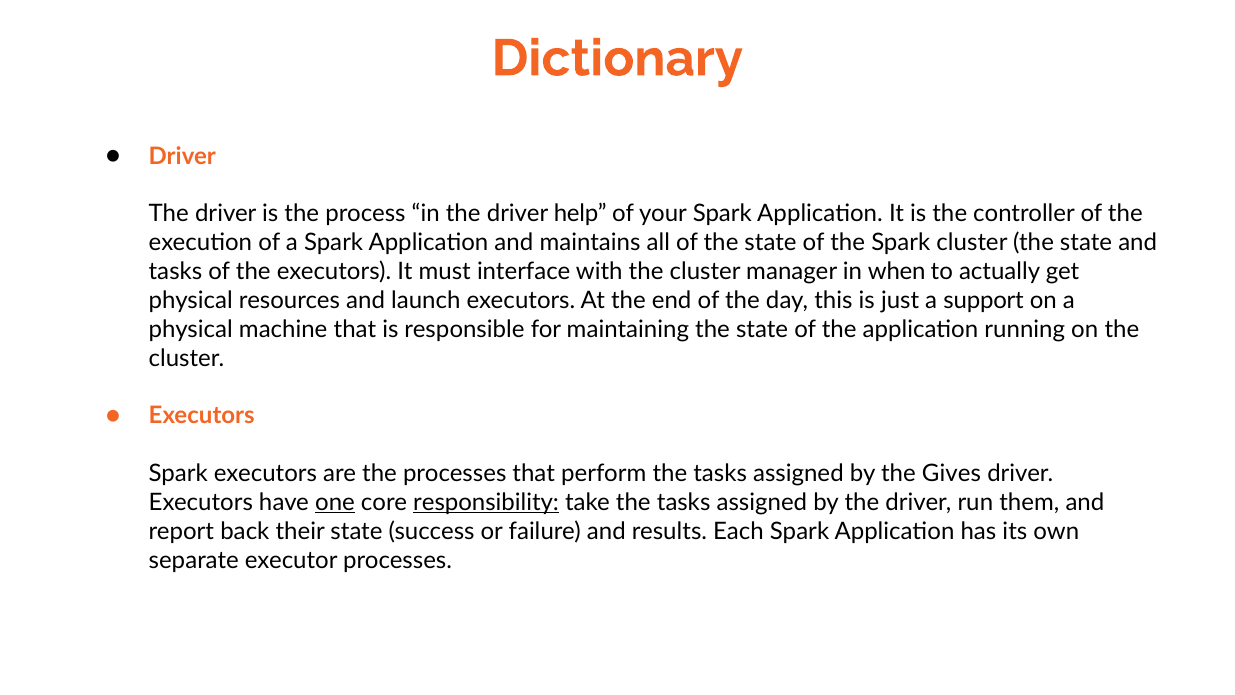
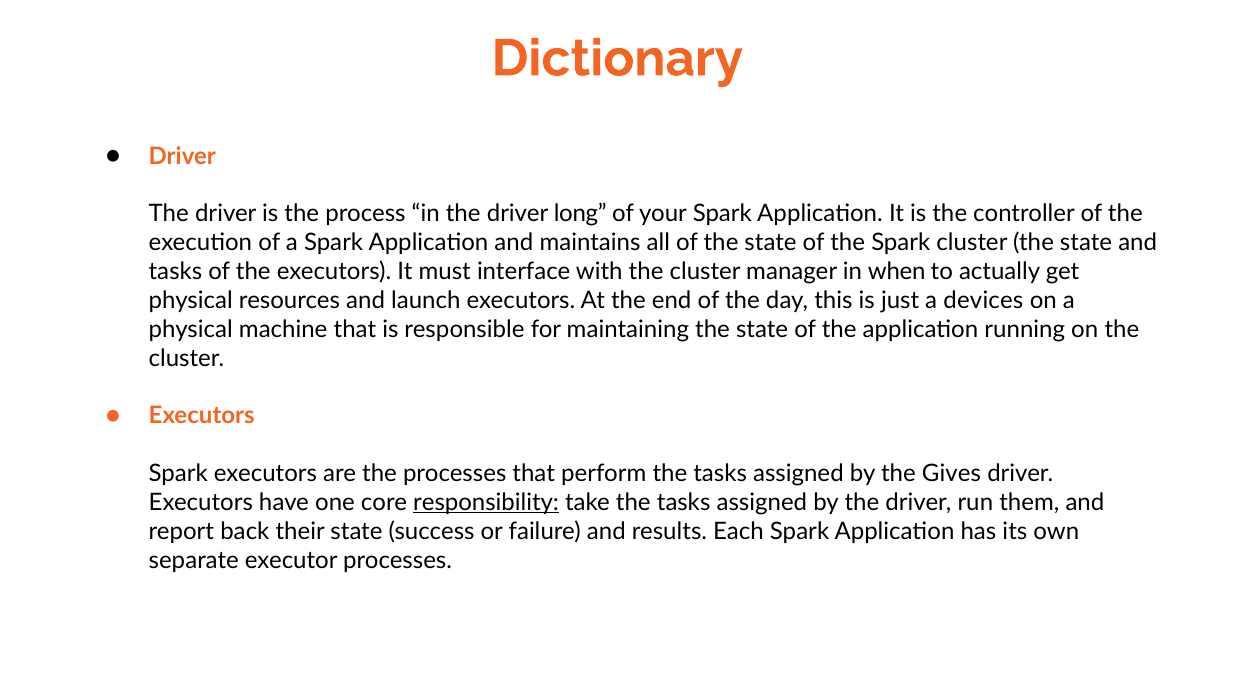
help: help -> long
support: support -> devices
one underline: present -> none
